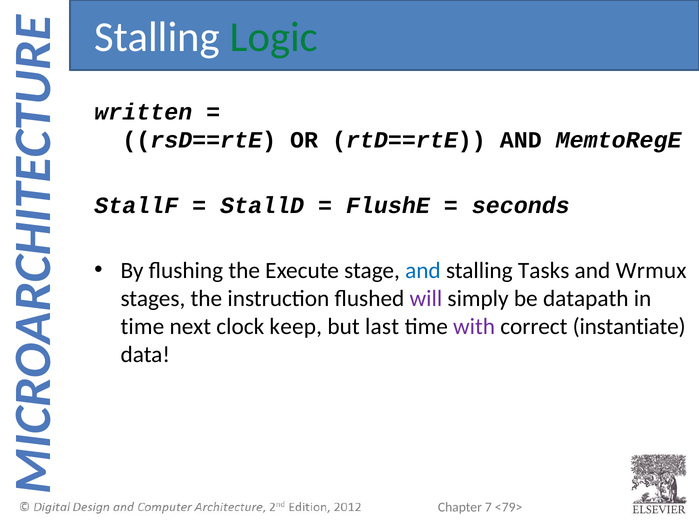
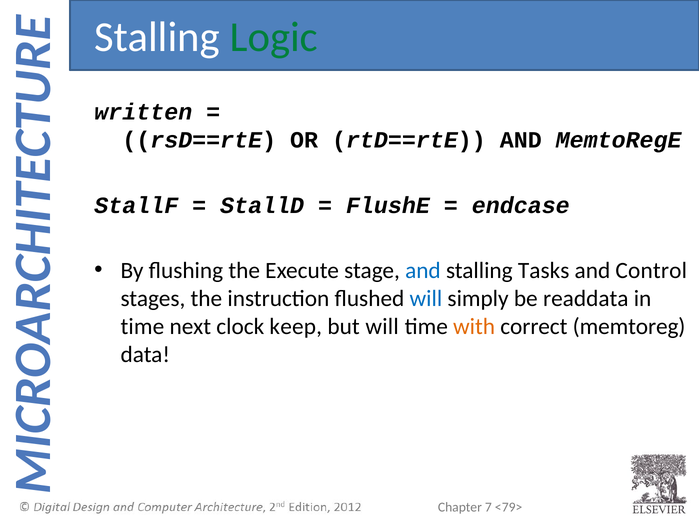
seconds: seconds -> endcase
Wrmux: Wrmux -> Control
will at (426, 299) colour: purple -> blue
datapath: datapath -> readdata
but last: last -> will
with colour: purple -> orange
instantiate: instantiate -> memtoreg
